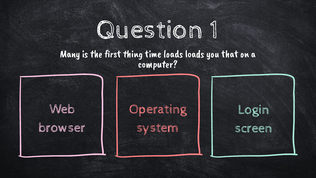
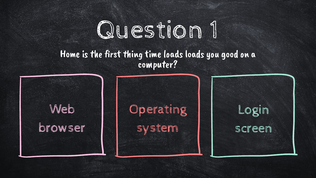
Many: Many -> Home
that: that -> good
